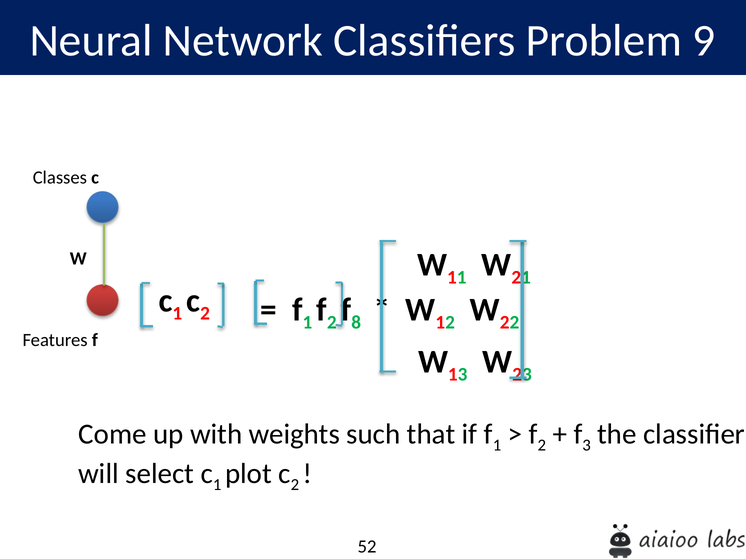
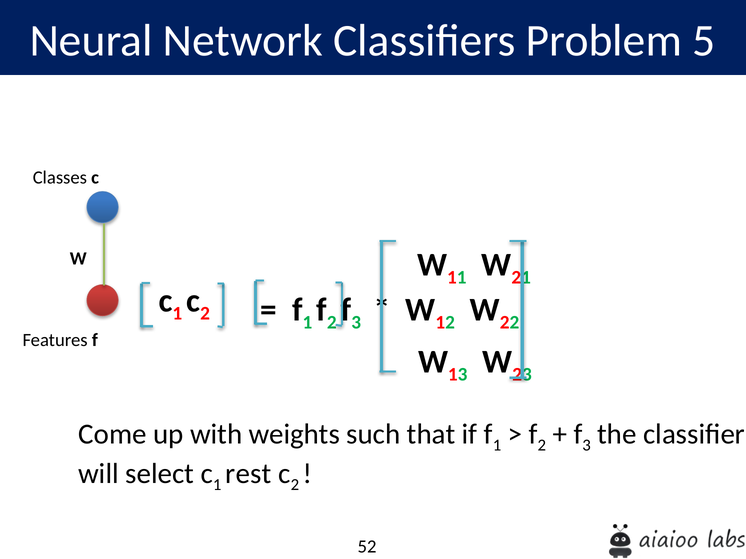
9: 9 -> 5
8 at (356, 323): 8 -> 3
plot: plot -> rest
